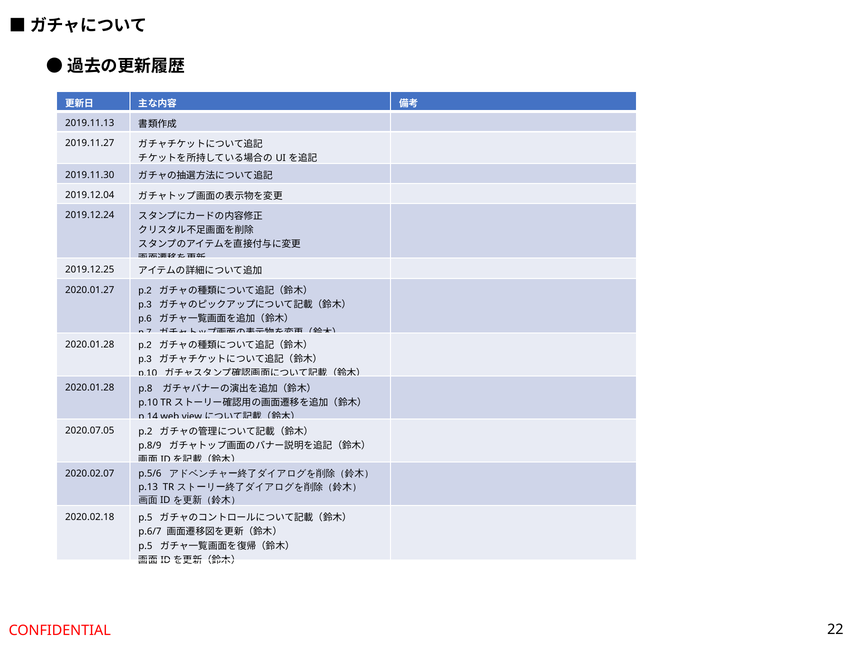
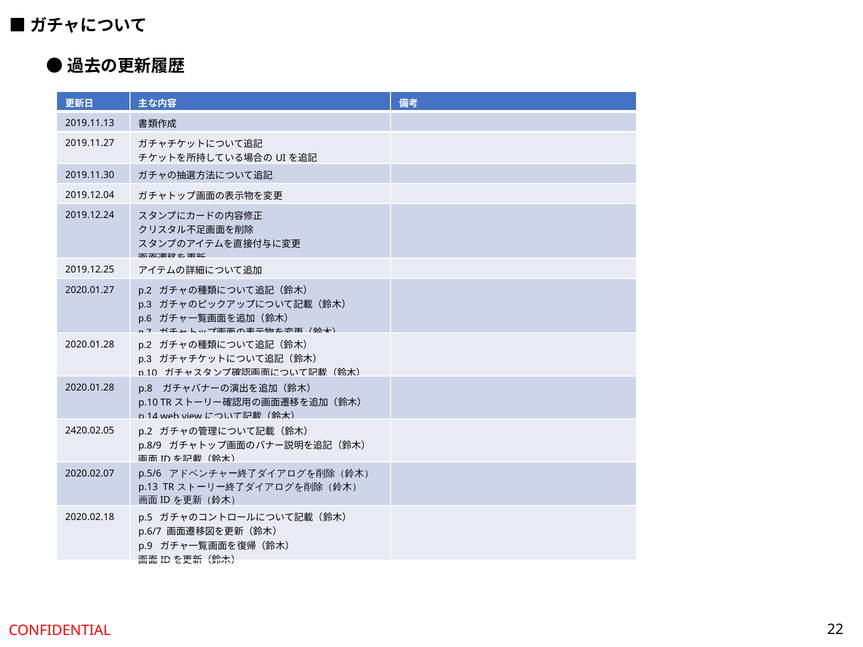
2020.07.05: 2020.07.05 -> 2420.02.05
p.5 at (145, 546): p.5 -> p.9
